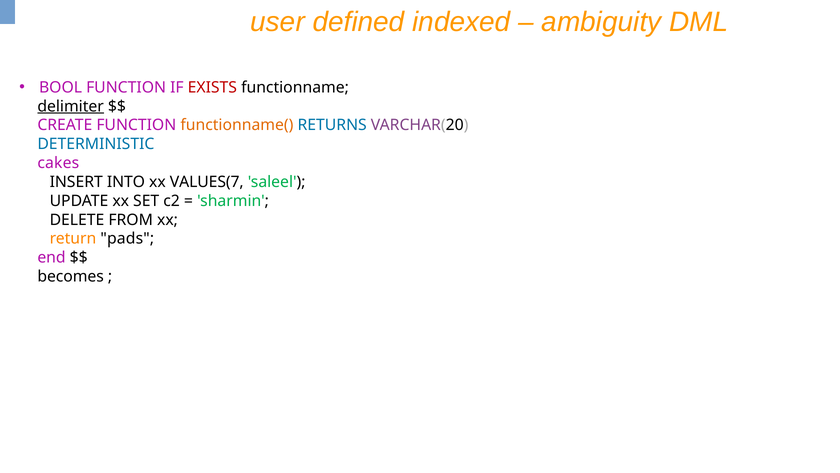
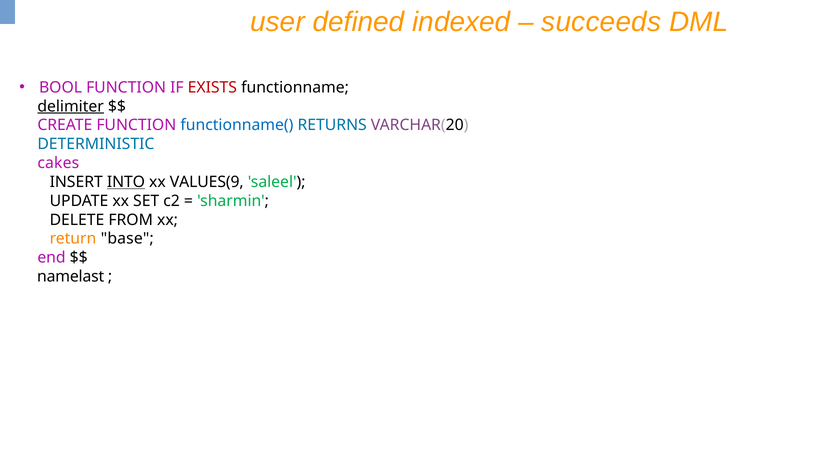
ambiguity: ambiguity -> succeeds
functionname( colour: orange -> blue
INTO underline: none -> present
VALUES(7: VALUES(7 -> VALUES(9
pads: pads -> base
becomes: becomes -> namelast
